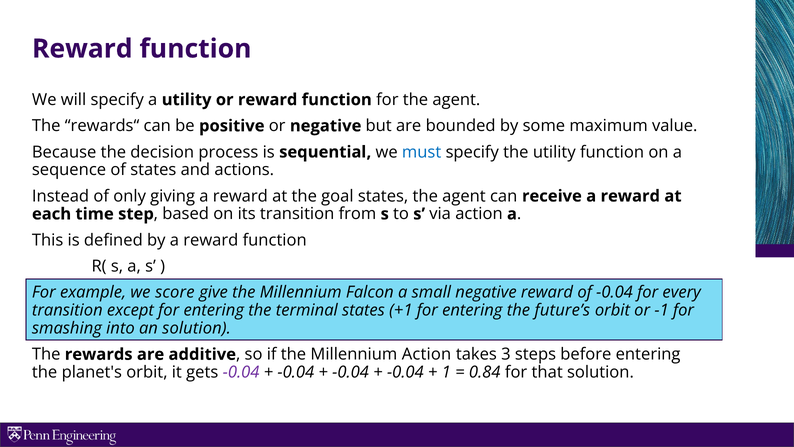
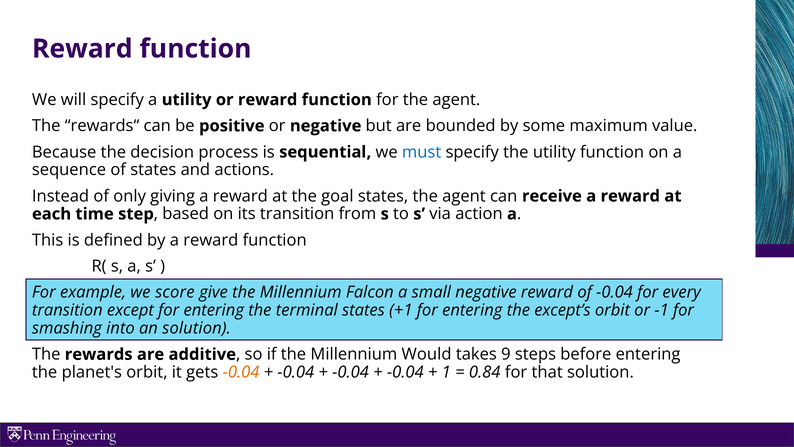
future’s: future’s -> except’s
Millennium Action: Action -> Would
3: 3 -> 9
-0.04 at (241, 372) colour: purple -> orange
